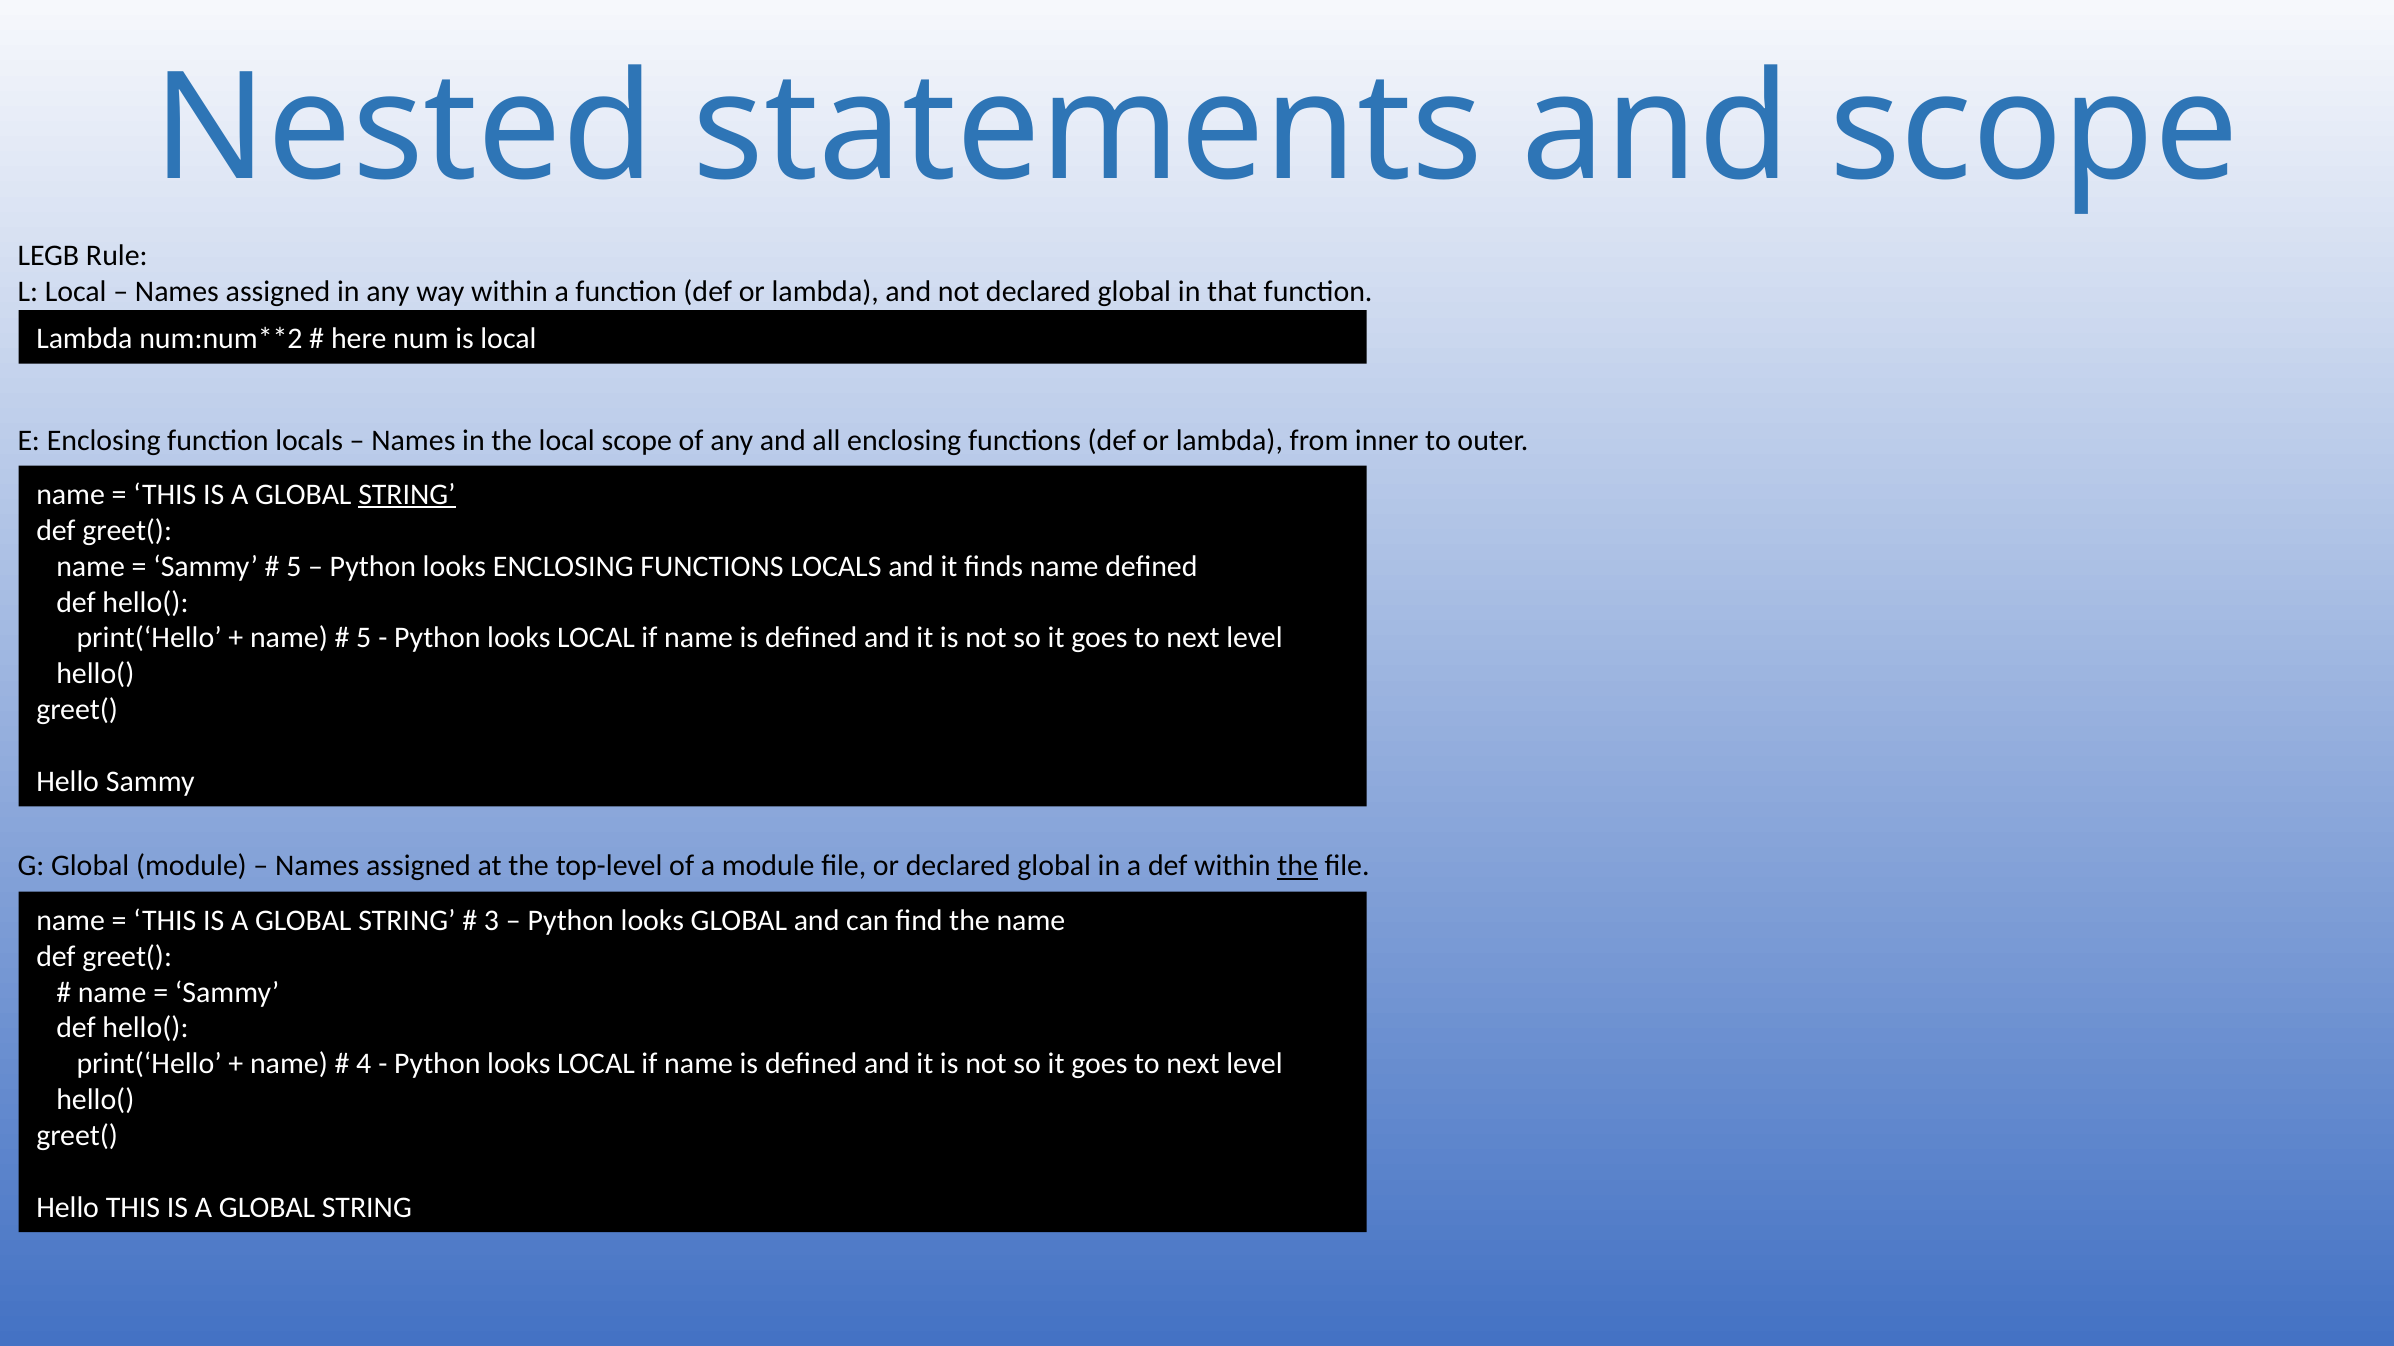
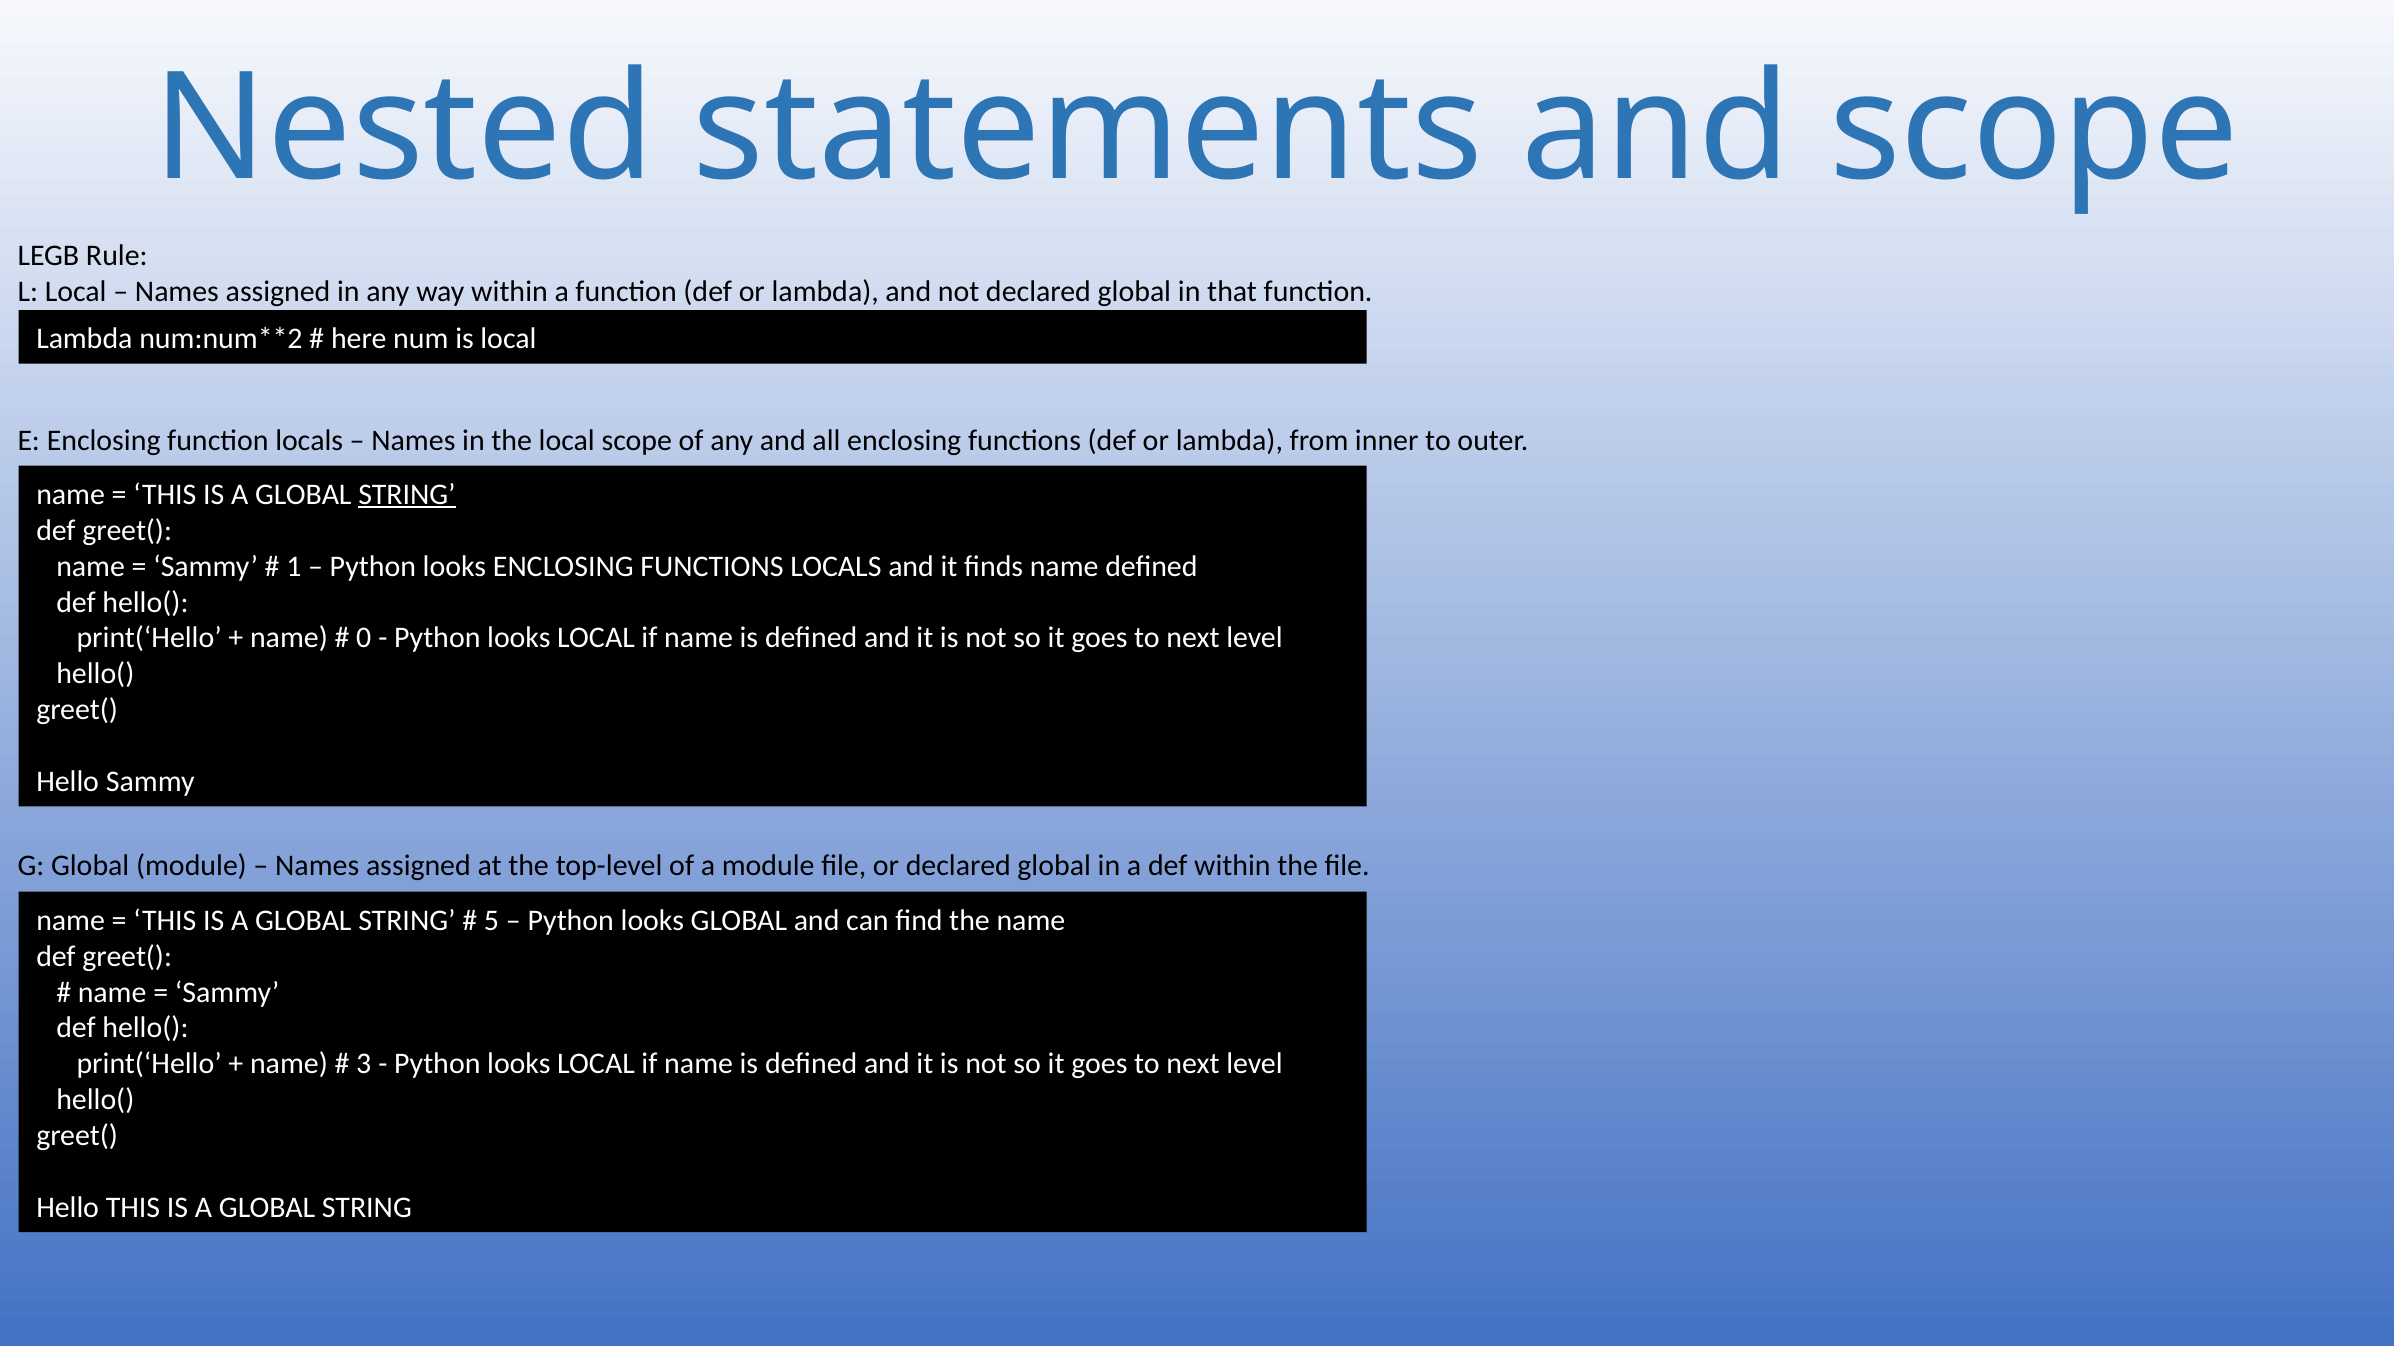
5 at (294, 567): 5 -> 1
5 at (364, 638): 5 -> 0
the at (1298, 866) underline: present -> none
3: 3 -> 5
4: 4 -> 3
